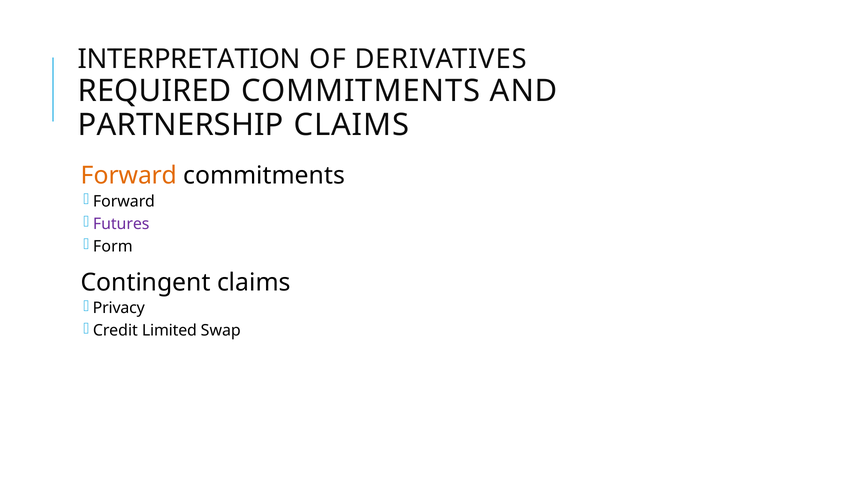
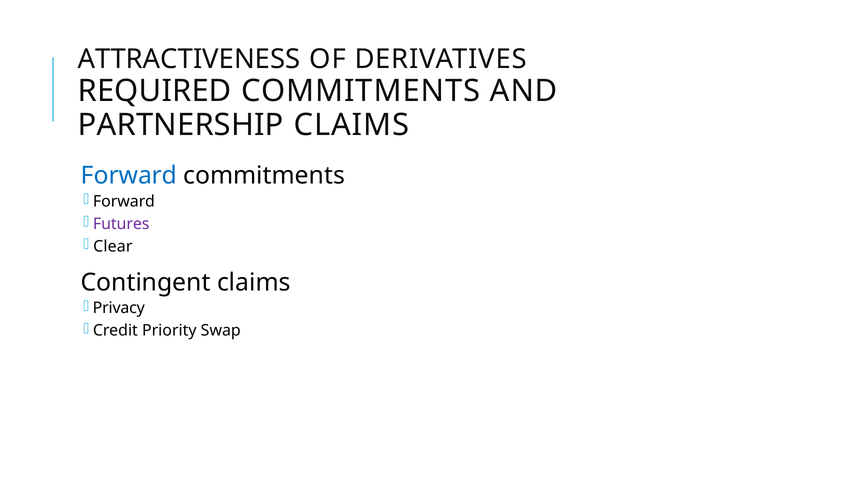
INTERPRETATION: INTERPRETATION -> ATTRACTIVENESS
Forward at (129, 176) colour: orange -> blue
Form: Form -> Clear
Limited: Limited -> Priority
